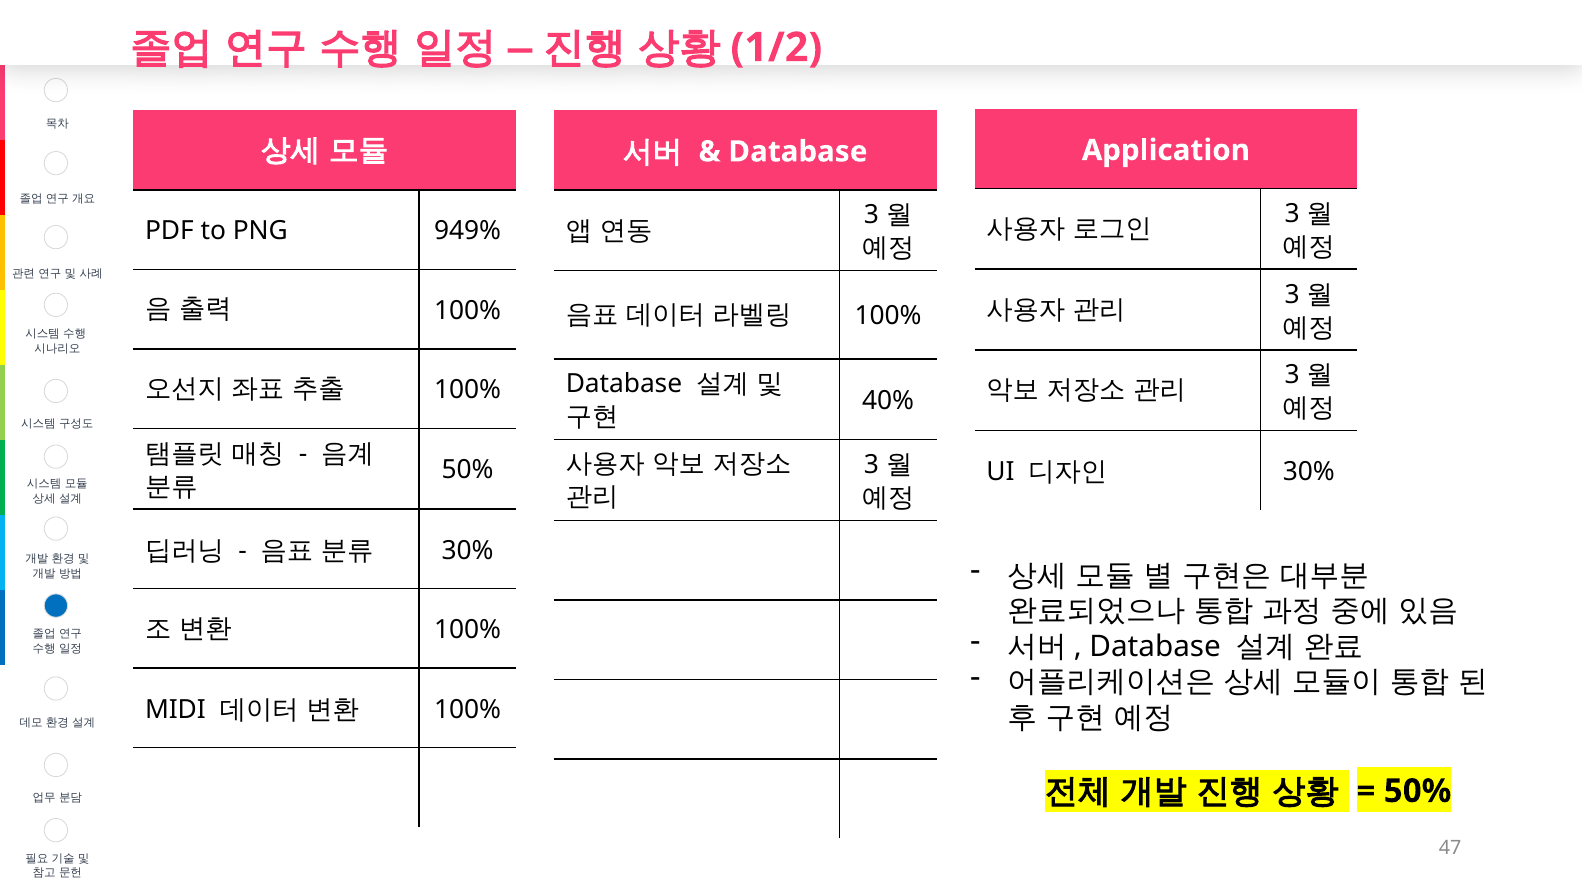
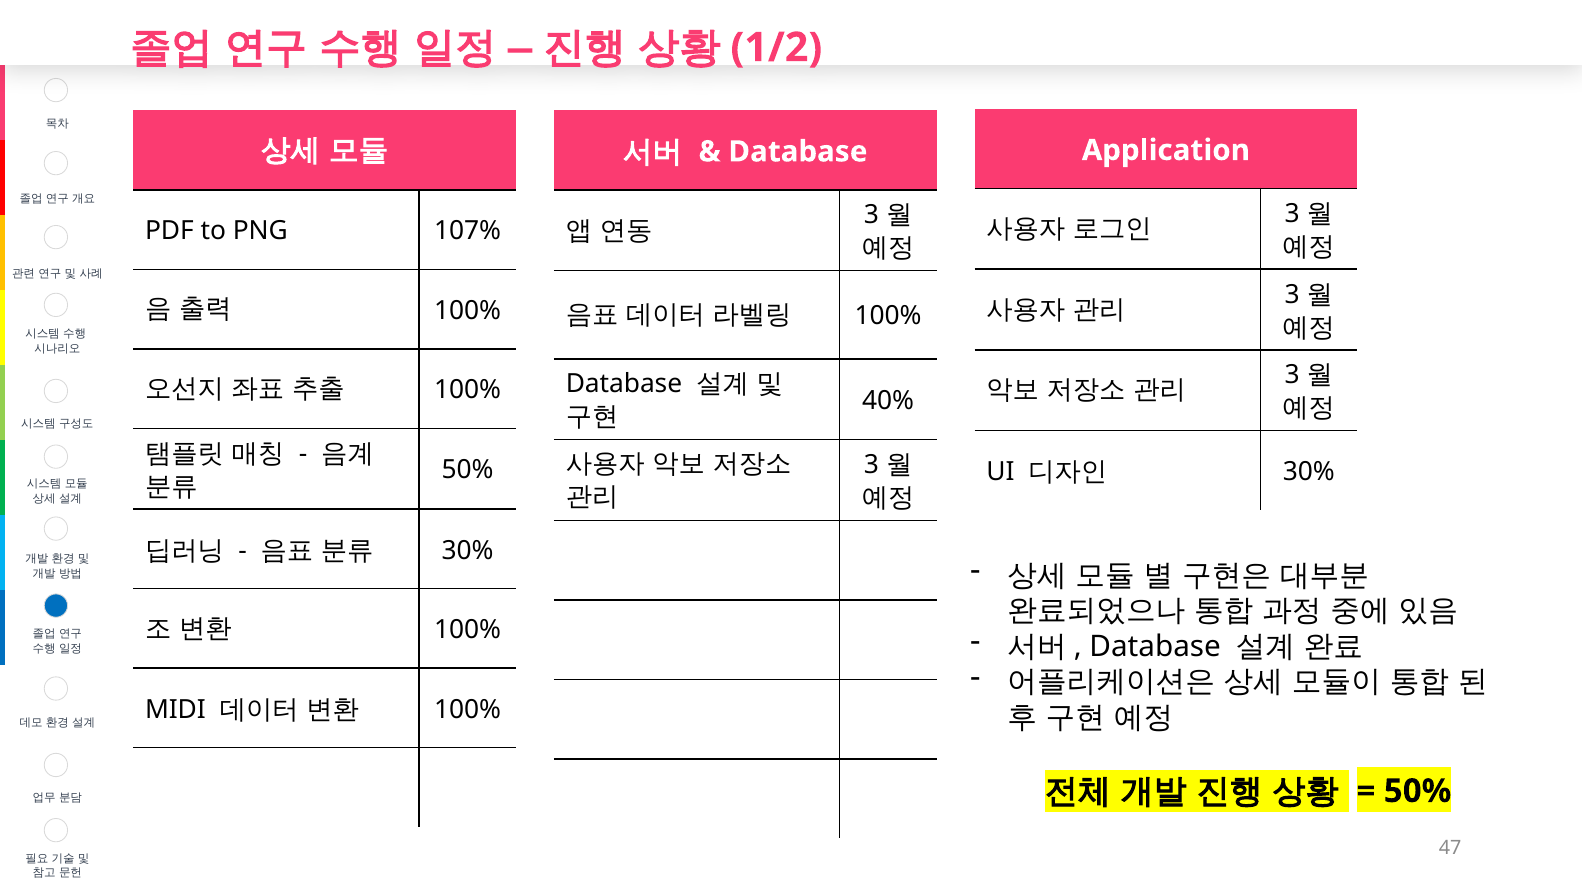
949%: 949% -> 107%
